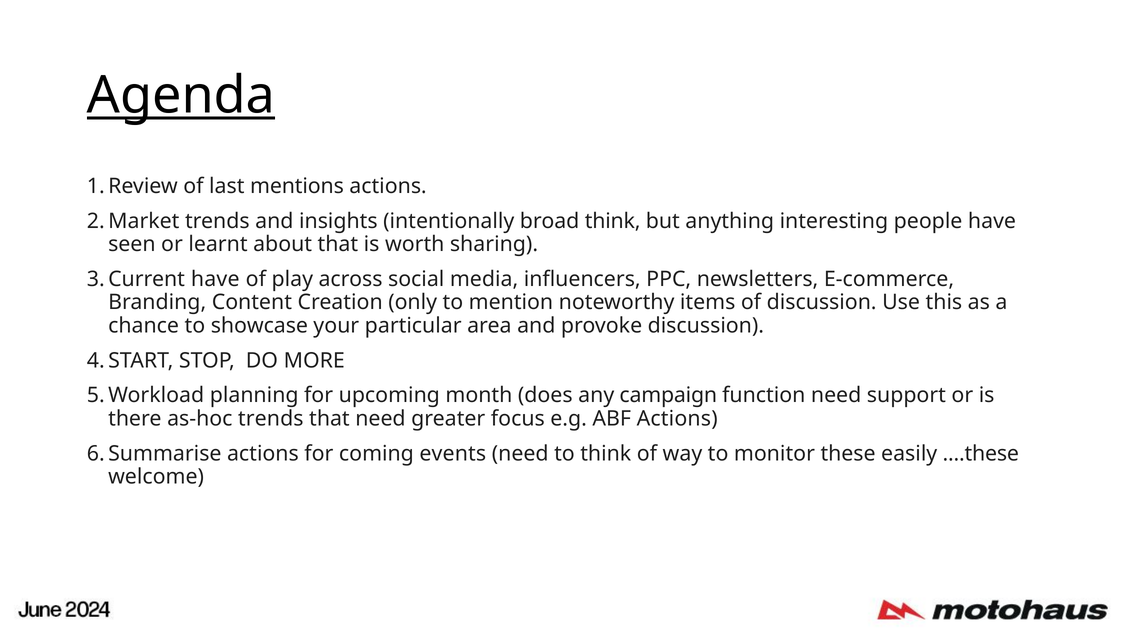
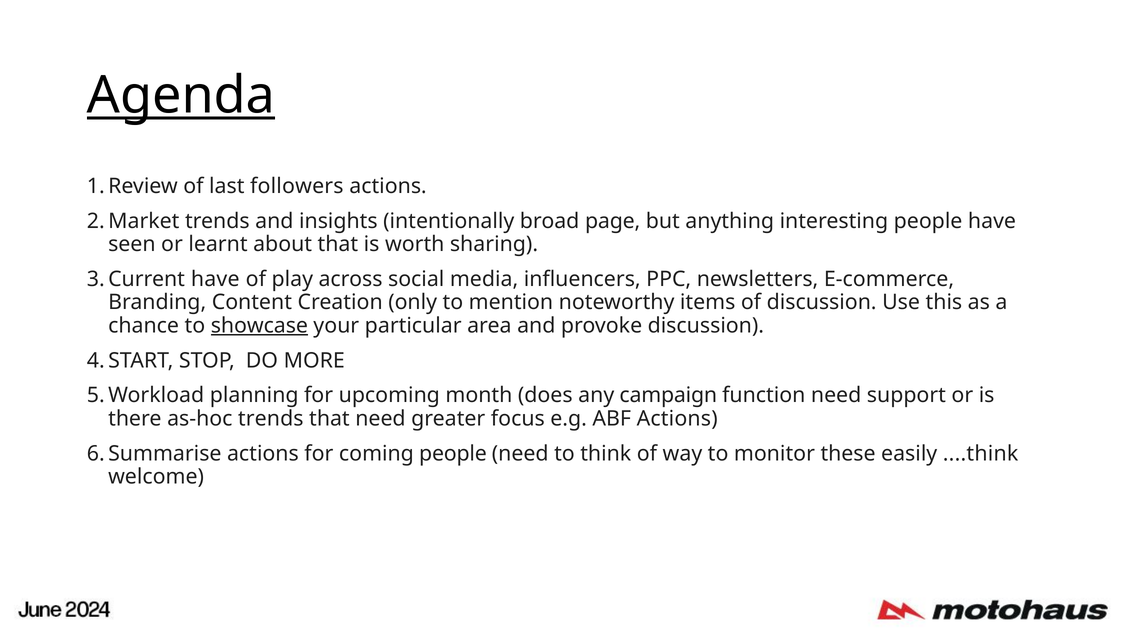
mentions: mentions -> followers
broad think: think -> page
showcase underline: none -> present
coming events: events -> people
....these: ....these -> ....think
